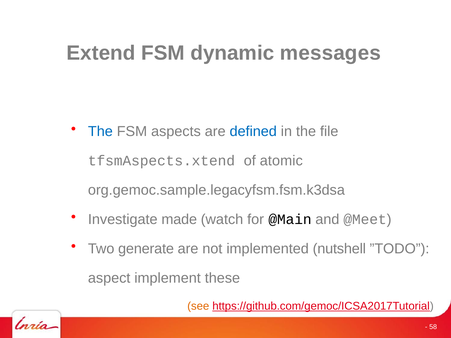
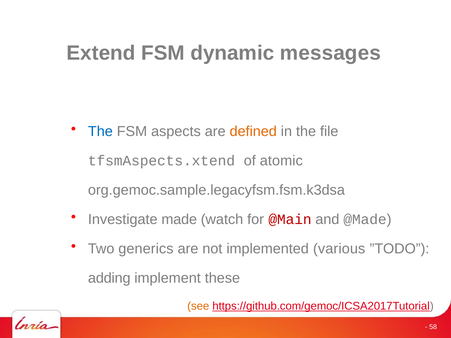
defined colour: blue -> orange
@Main colour: black -> red
@Meet: @Meet -> @Made
generate: generate -> generics
nutshell: nutshell -> various
aspect: aspect -> adding
